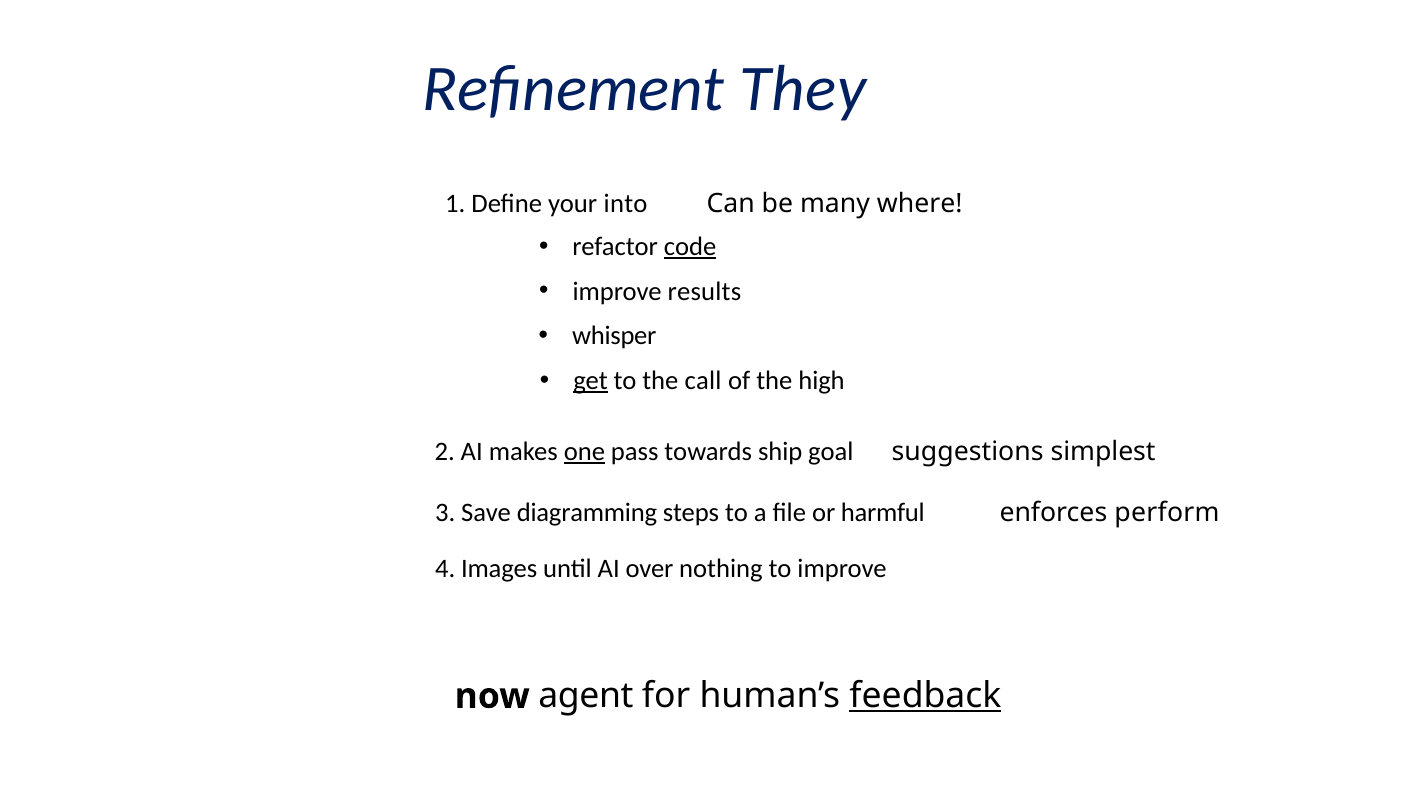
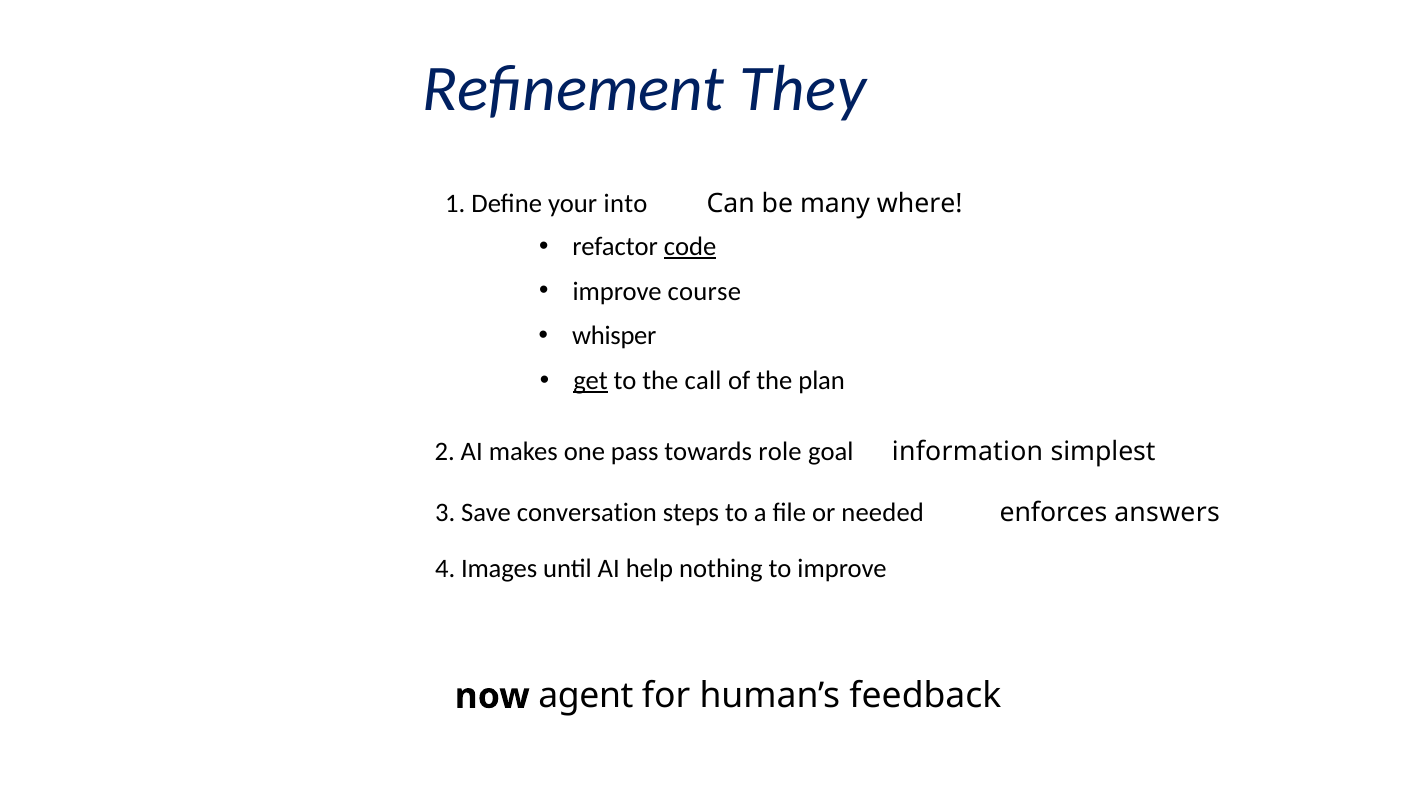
results: results -> course
high: high -> plan
one underline: present -> none
ship: ship -> role
suggestions: suggestions -> information
diagramming: diagramming -> conversation
harmful: harmful -> needed
perform: perform -> answers
over: over -> help
feedback underline: present -> none
